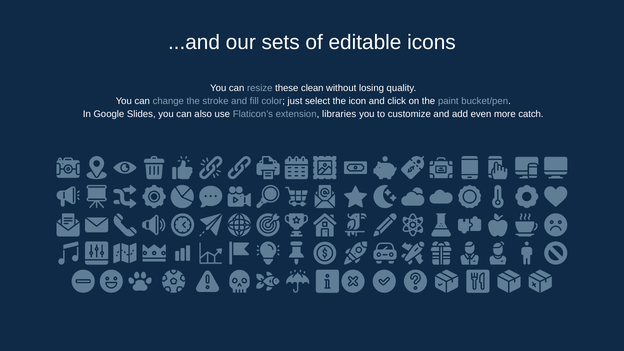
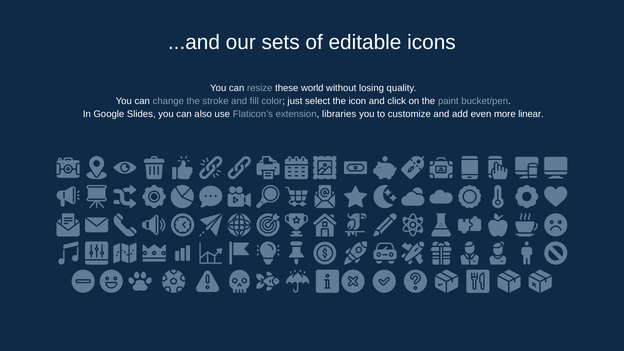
clean: clean -> world
catch: catch -> linear
